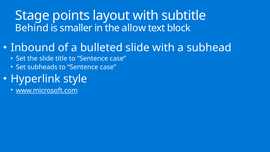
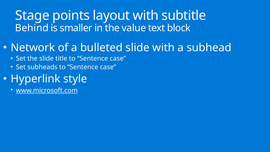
allow: allow -> value
Inbound: Inbound -> Network
